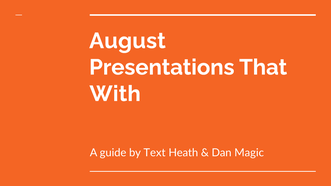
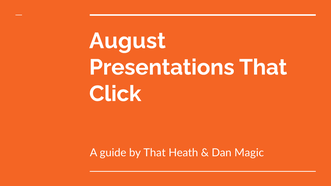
With: With -> Click
by Text: Text -> That
